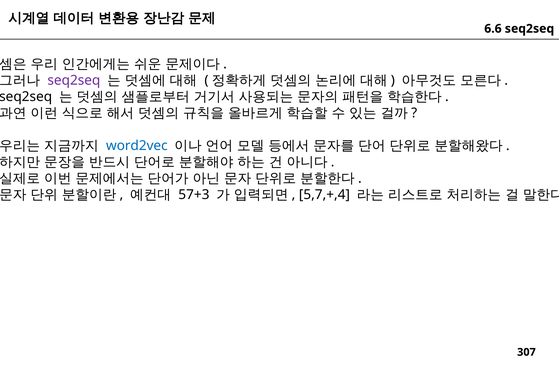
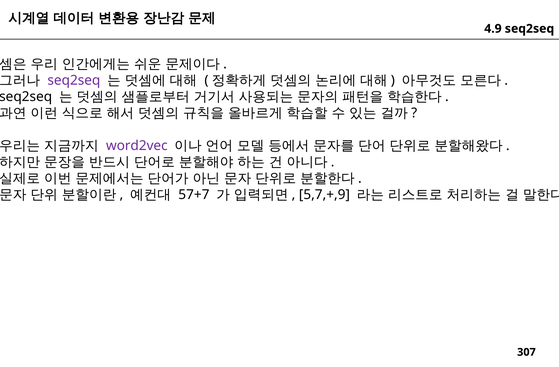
6.6: 6.6 -> 4.9
word2vec colour: blue -> purple
57+3: 57+3 -> 57+7
5,7,+,4: 5,7,+,4 -> 5,7,+,9
